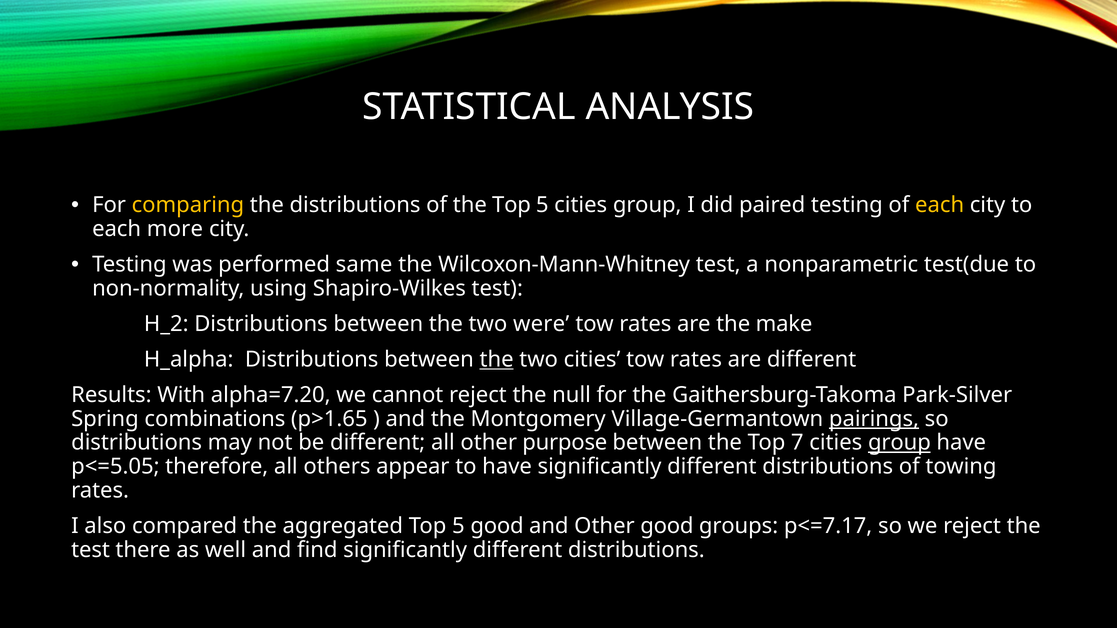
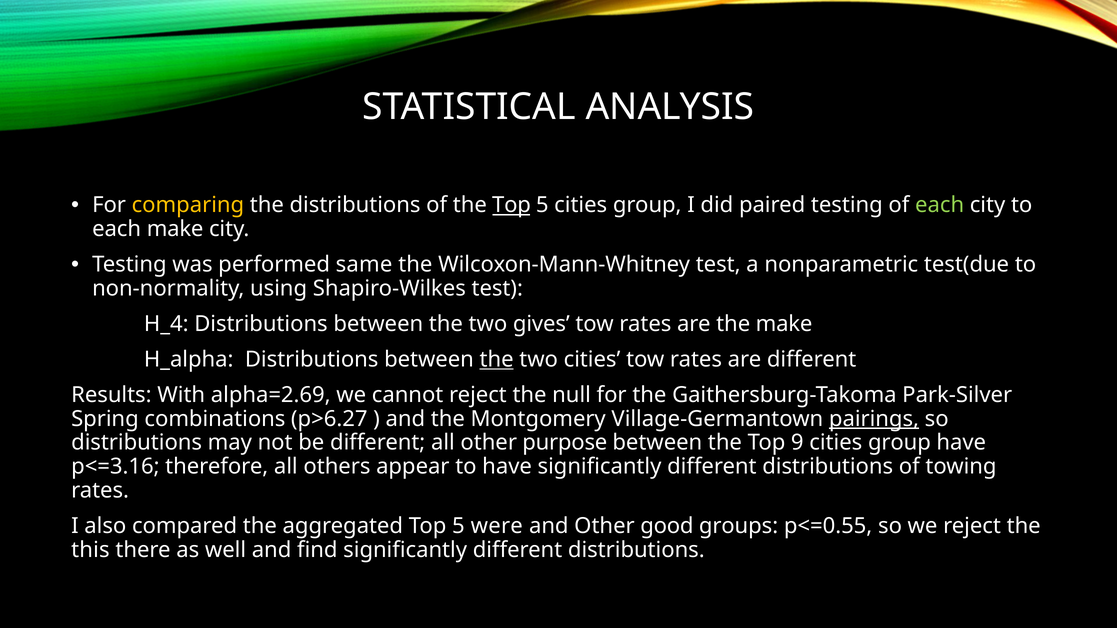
Top at (512, 205) underline: none -> present
each at (940, 205) colour: yellow -> light green
each more: more -> make
H_2: H_2 -> H_4
were: were -> gives
alpha=7.20: alpha=7.20 -> alpha=2.69
p>1.65: p>1.65 -> p>6.27
7: 7 -> 9
group at (899, 443) underline: present -> none
p<=5.05: p<=5.05 -> p<=3.16
5 good: good -> were
p<=7.17: p<=7.17 -> p<=0.55
test at (91, 550): test -> this
